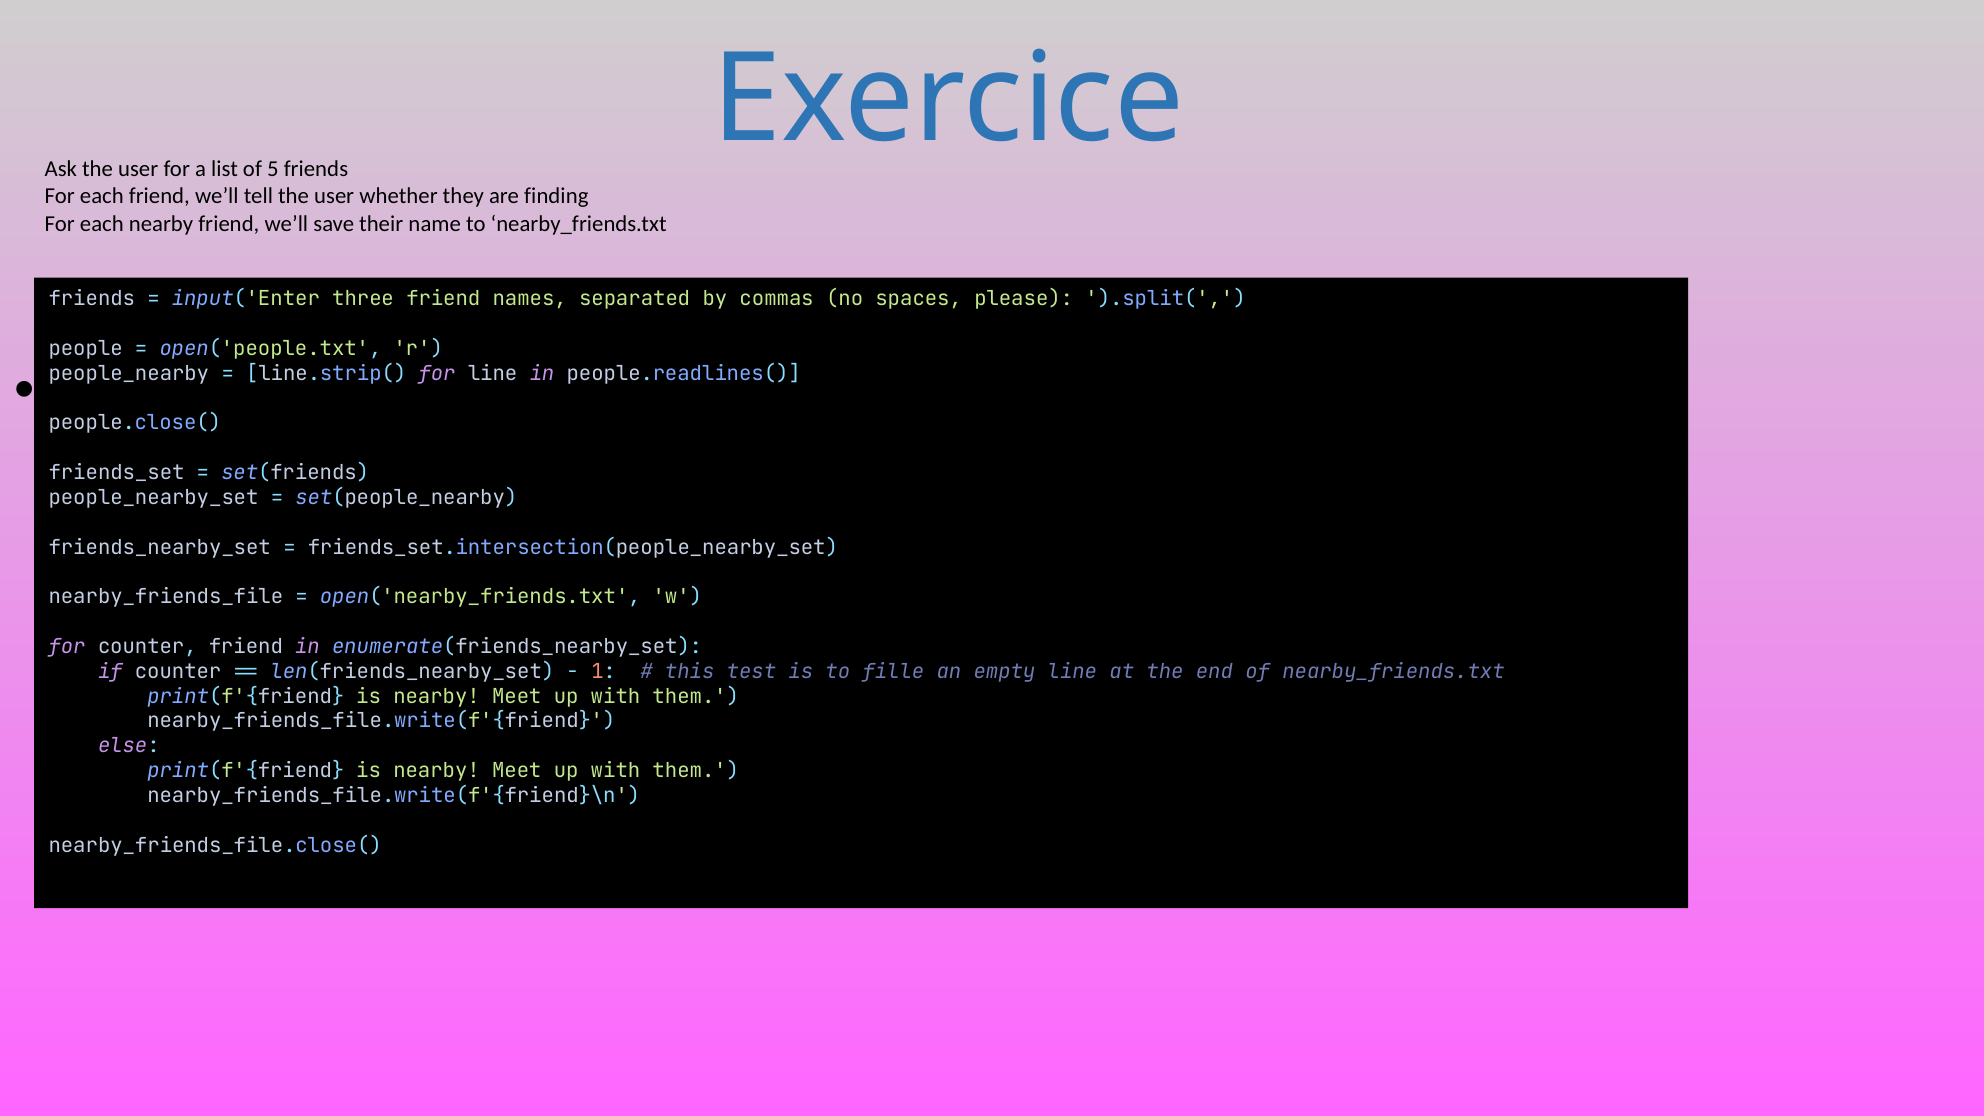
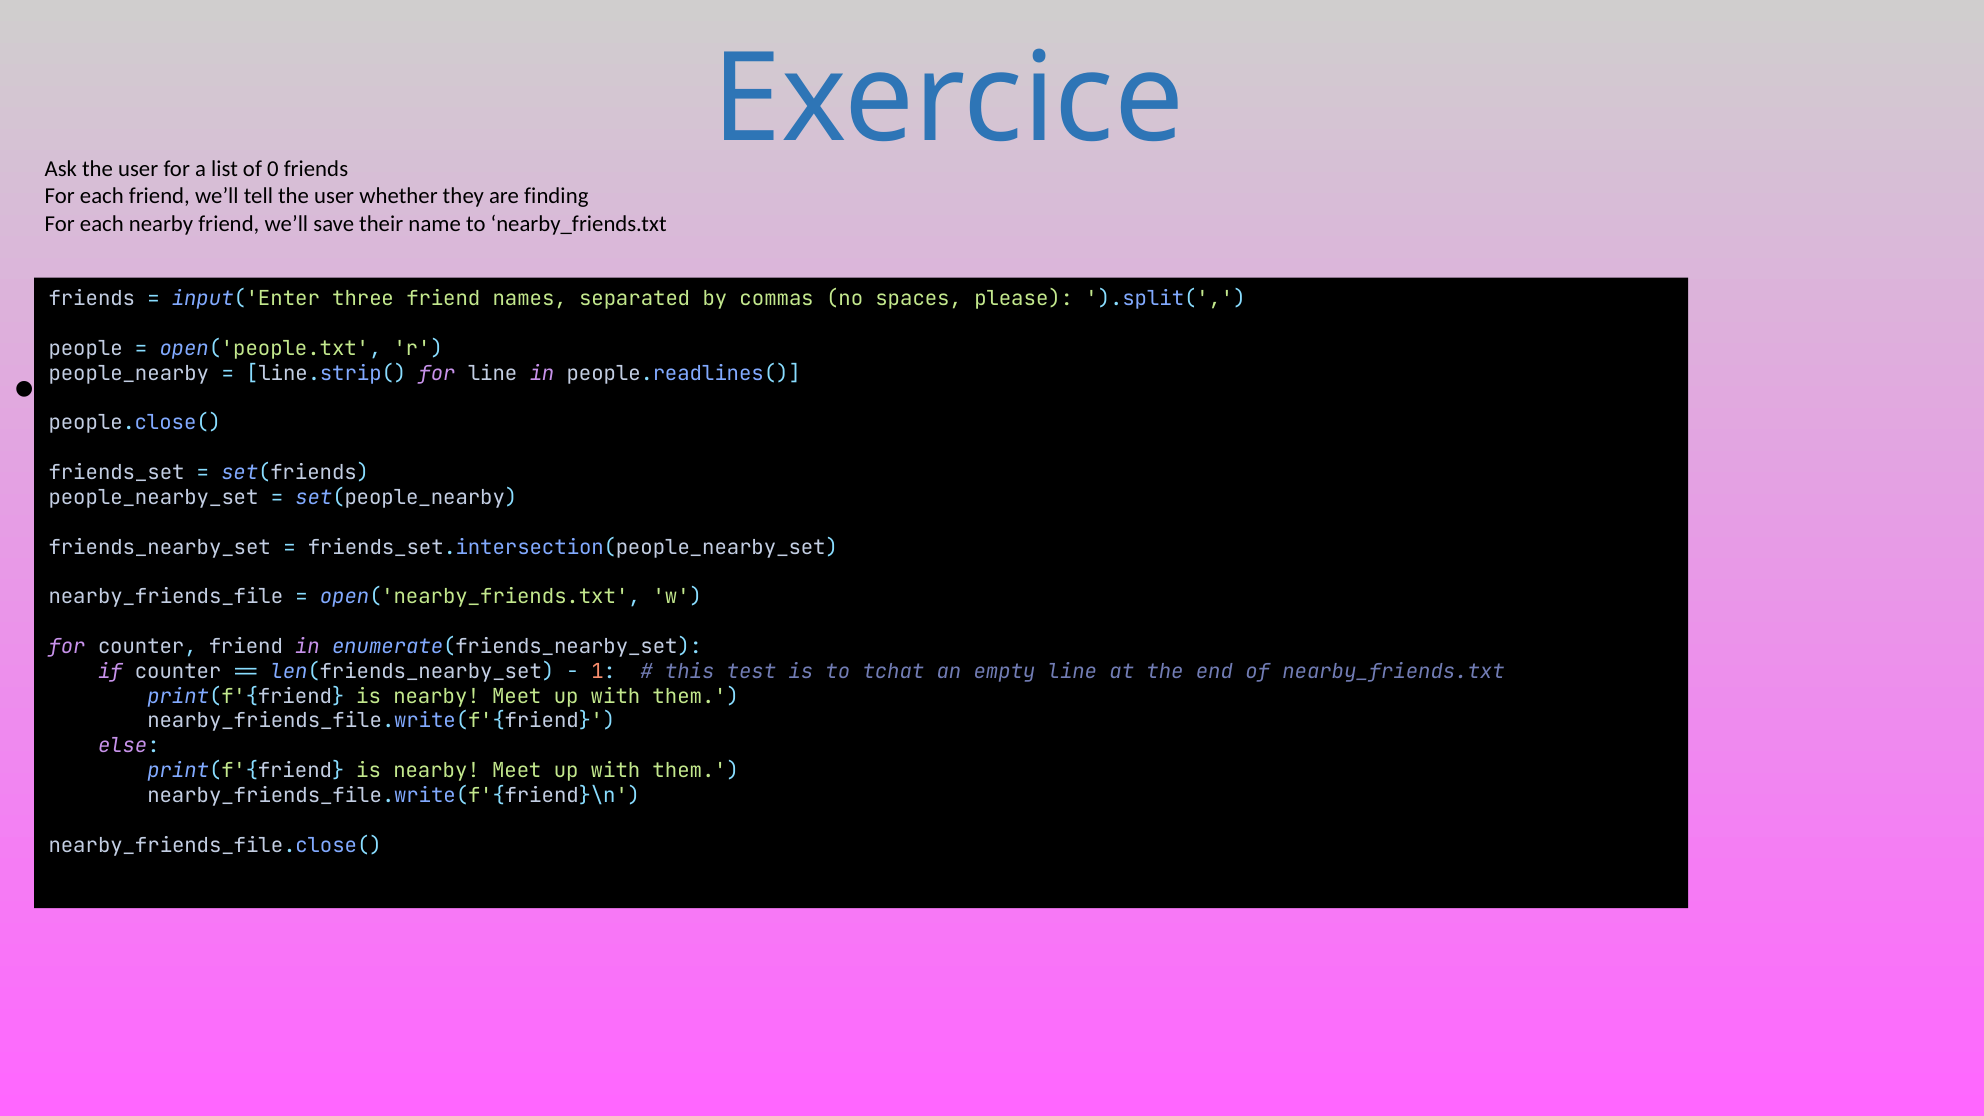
5: 5 -> 0
fille: fille -> tchat
